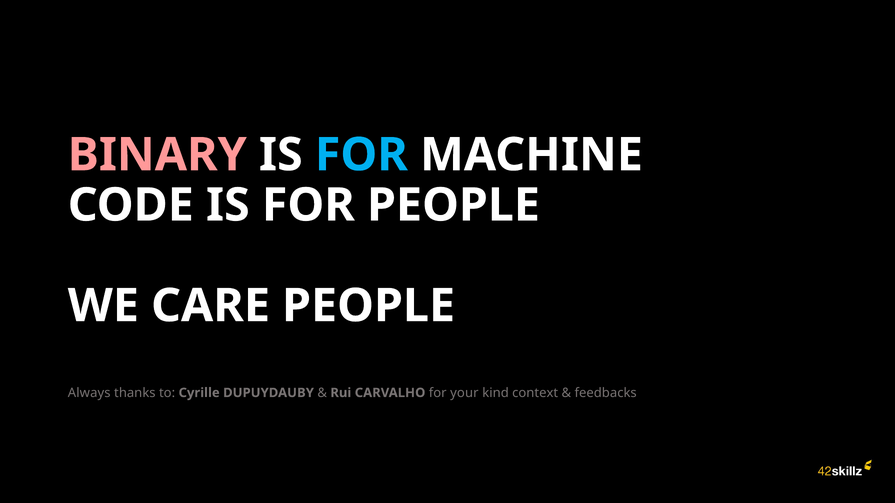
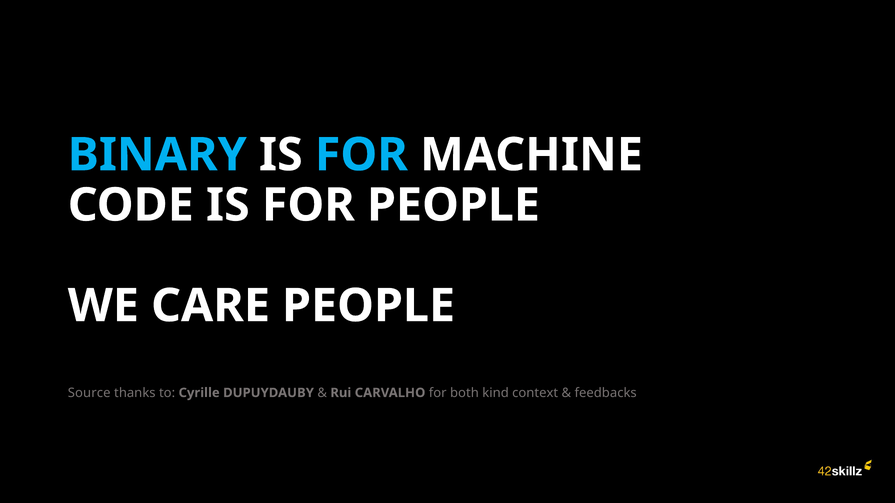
BINARY colour: pink -> light blue
Always: Always -> Source
your: your -> both
